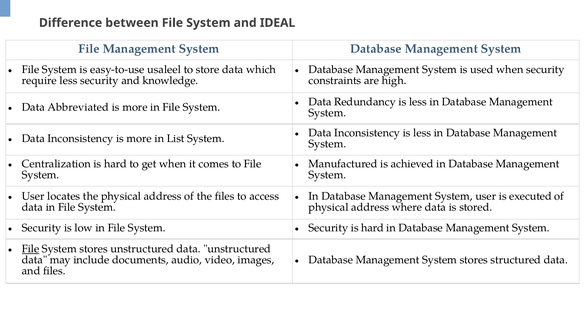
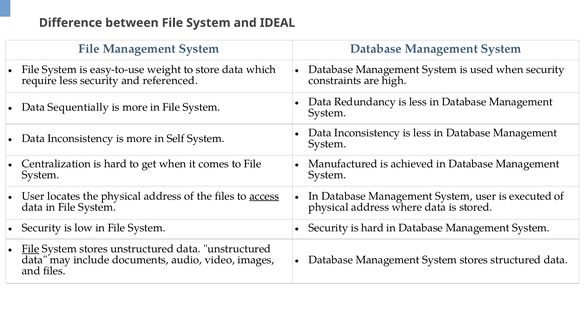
usaleel: usaleel -> weight
knowledge: knowledge -> referenced
Abbreviated: Abbreviated -> Sequentially
List: List -> Self
access underline: none -> present
